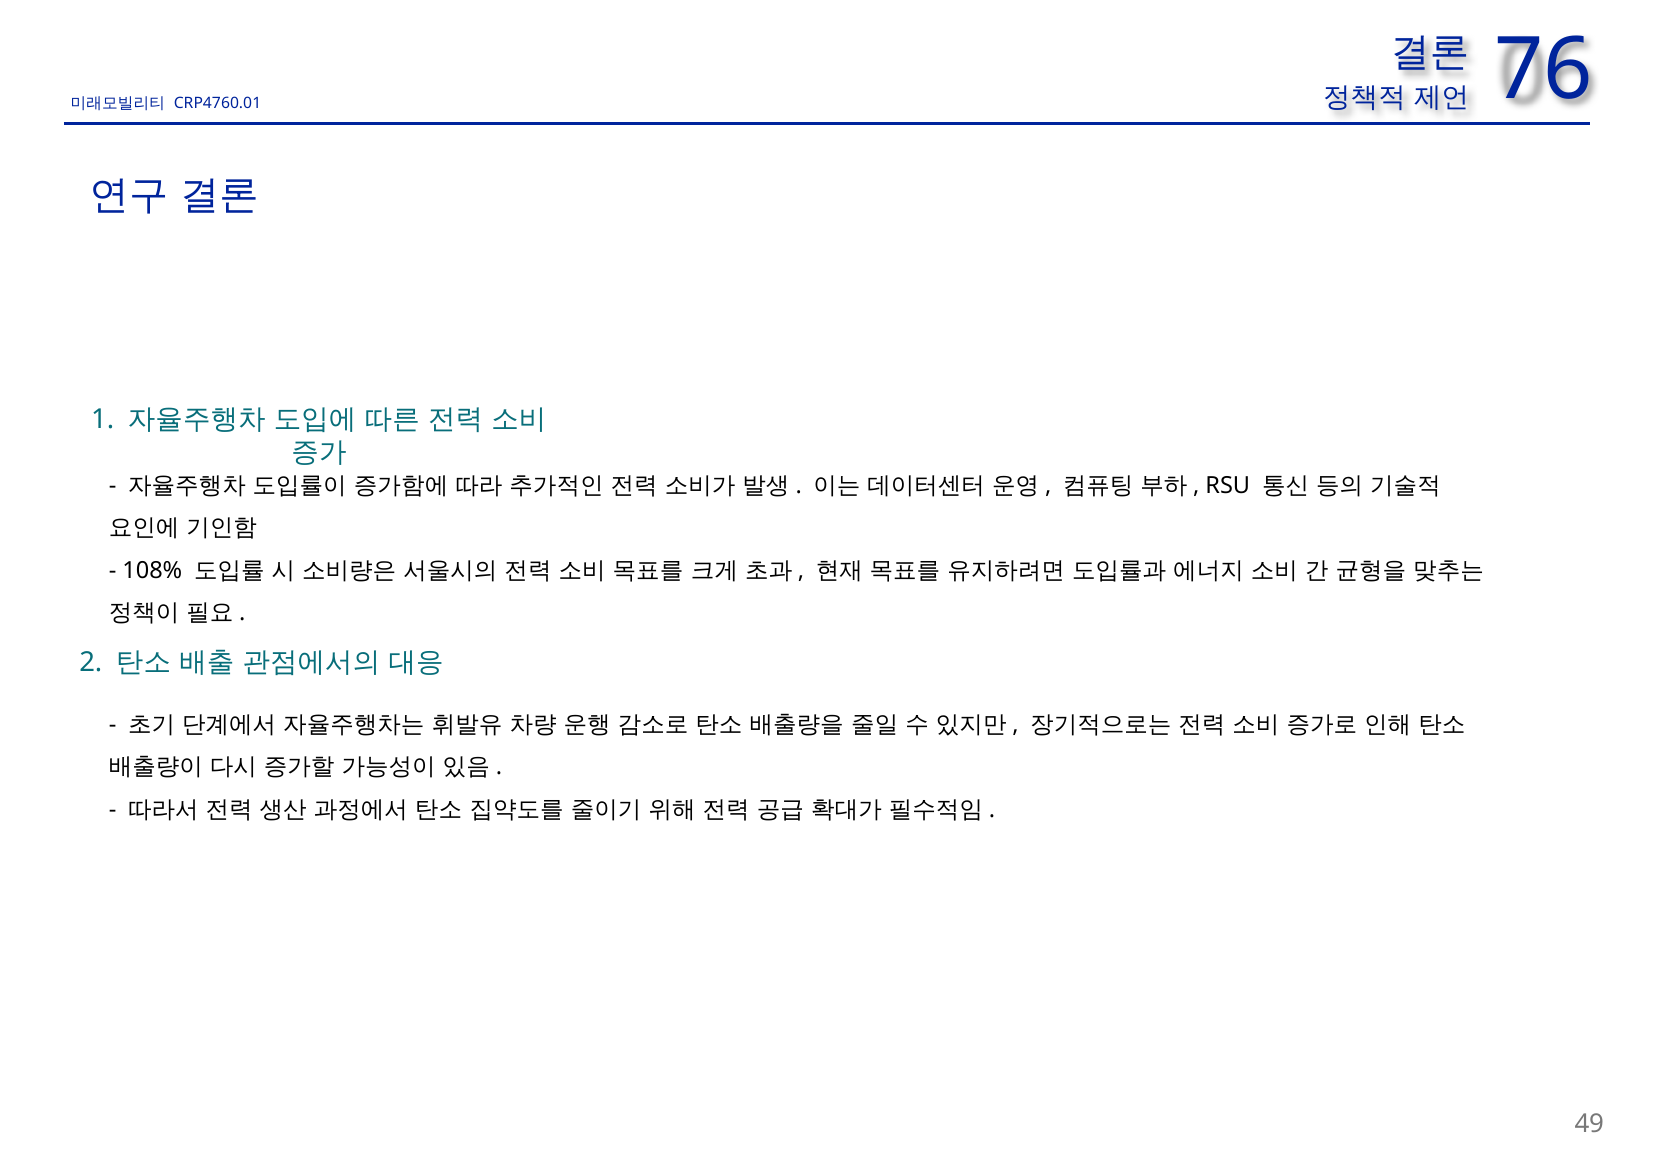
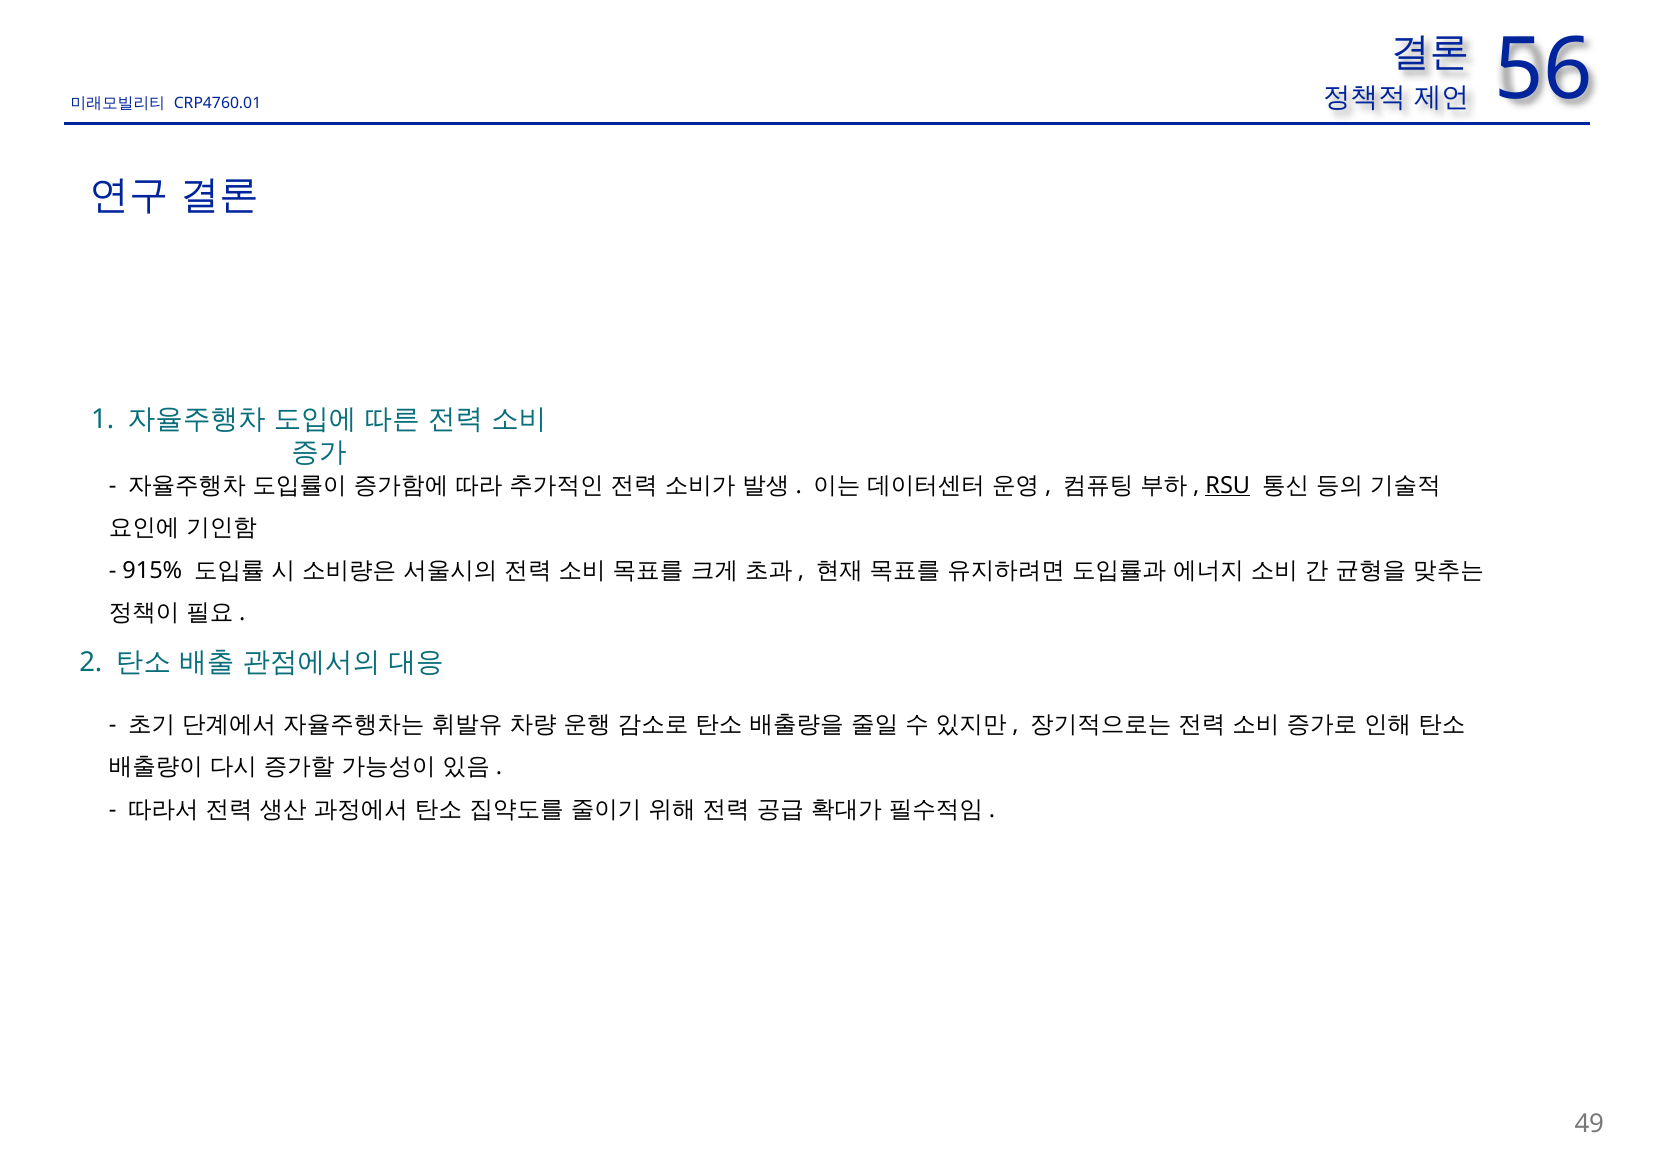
76: 76 -> 56
RSU underline: none -> present
108%: 108% -> 915%
